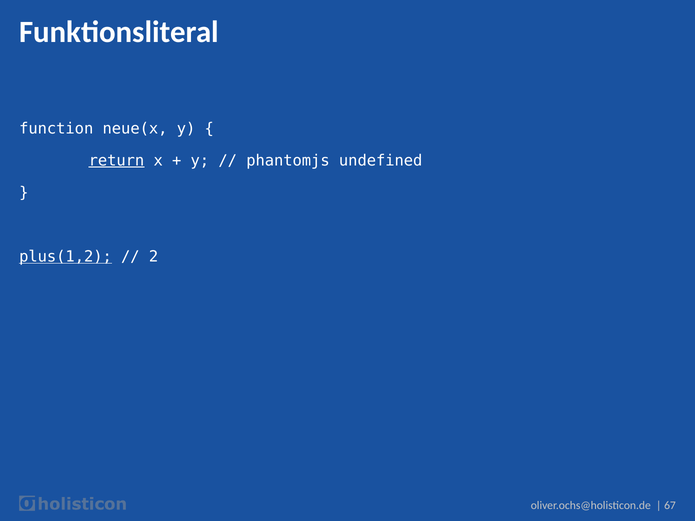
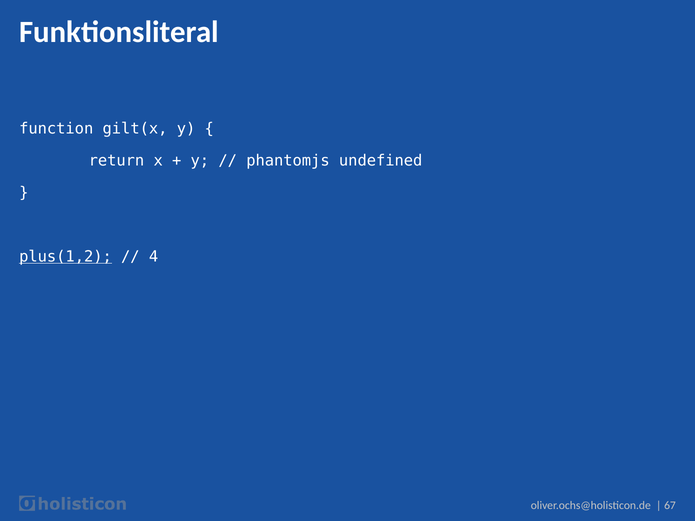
neue(x: neue(x -> gilt(x
return underline: present -> none
2: 2 -> 4
